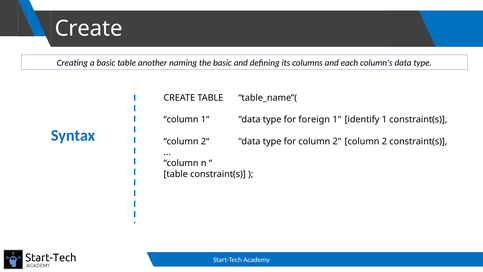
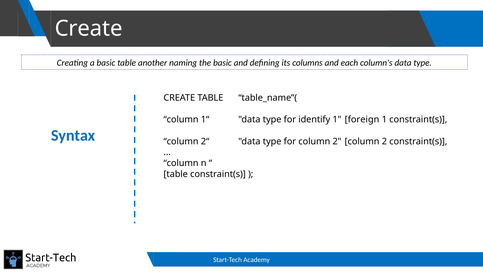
foreign: foreign -> identify
identify: identify -> foreign
